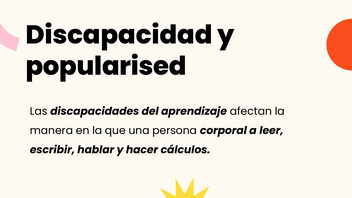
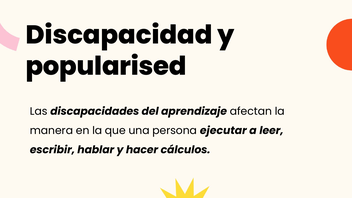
corporal: corporal -> ejecutar
